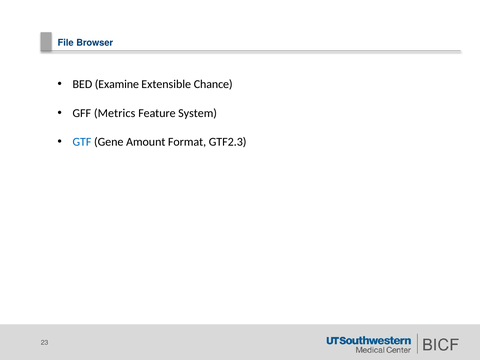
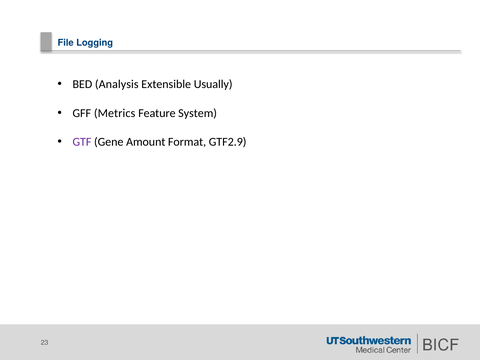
Browser: Browser -> Logging
Examine: Examine -> Analysis
Chance: Chance -> Usually
GTF colour: blue -> purple
GTF2.3: GTF2.3 -> GTF2.9
